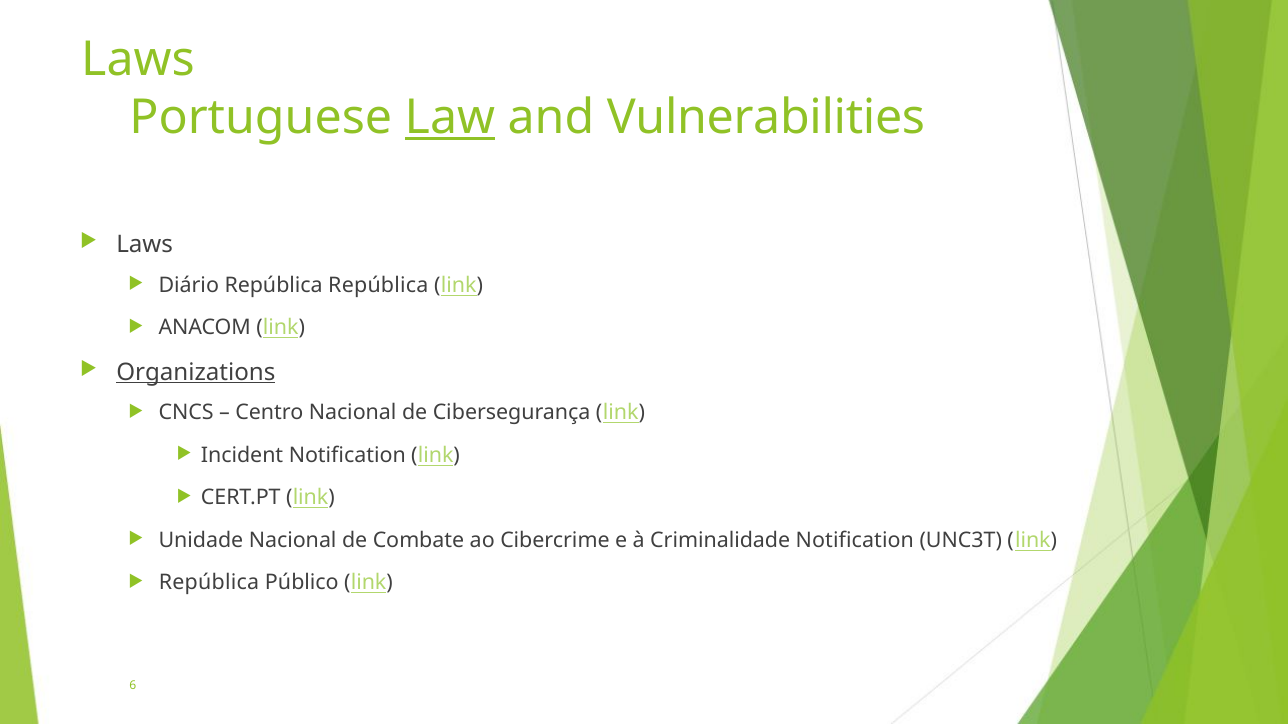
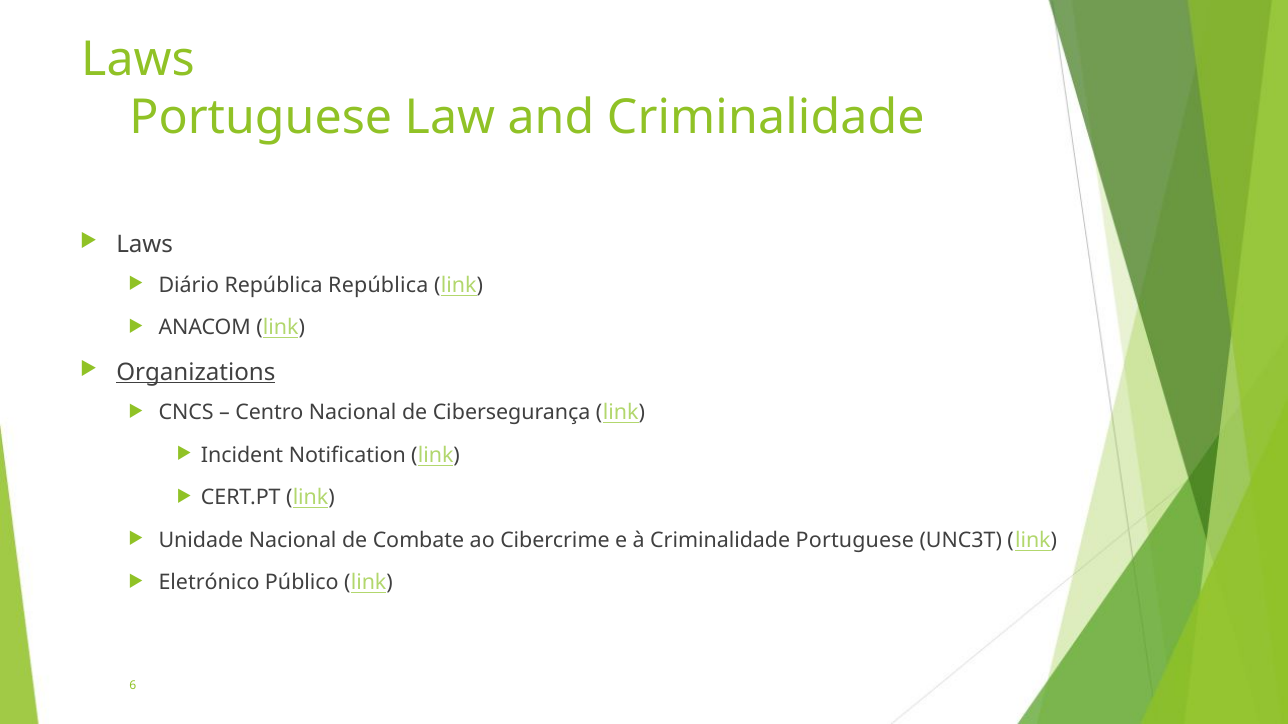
Law underline: present -> none
and Vulnerabilities: Vulnerabilities -> Criminalidade
Criminalidade Notification: Notification -> Portuguese
República at (209, 583): República -> Eletrónico
